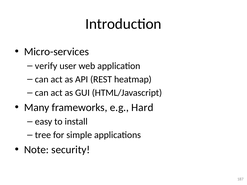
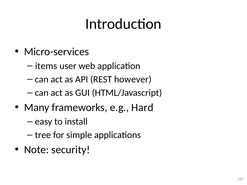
verify: verify -> items
heatmap: heatmap -> however
